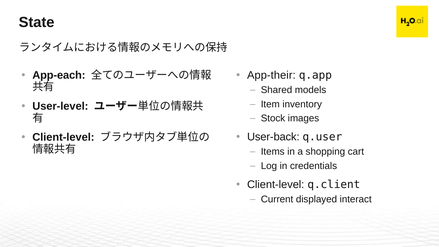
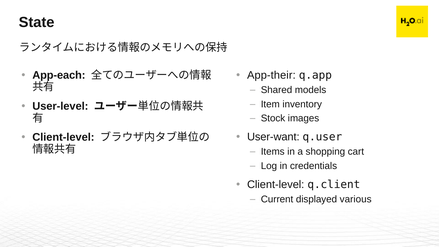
User-back: User-back -> User-want
interact: interact -> various
